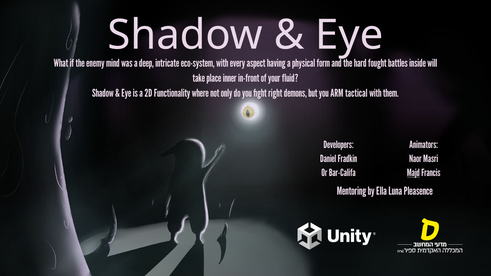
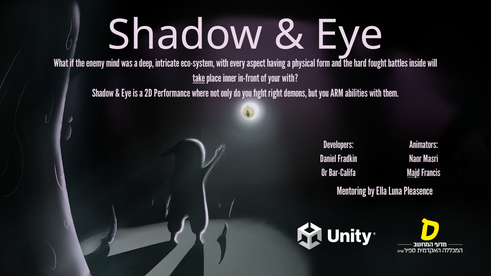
take underline: none -> present
your fluid: fluid -> with
Functionality: Functionality -> Performance
tactical: tactical -> abilities
